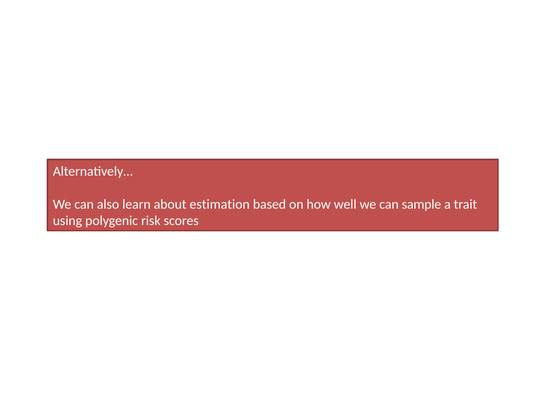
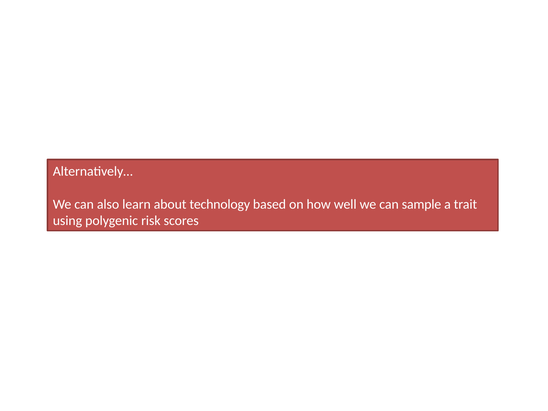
estimation: estimation -> technology
